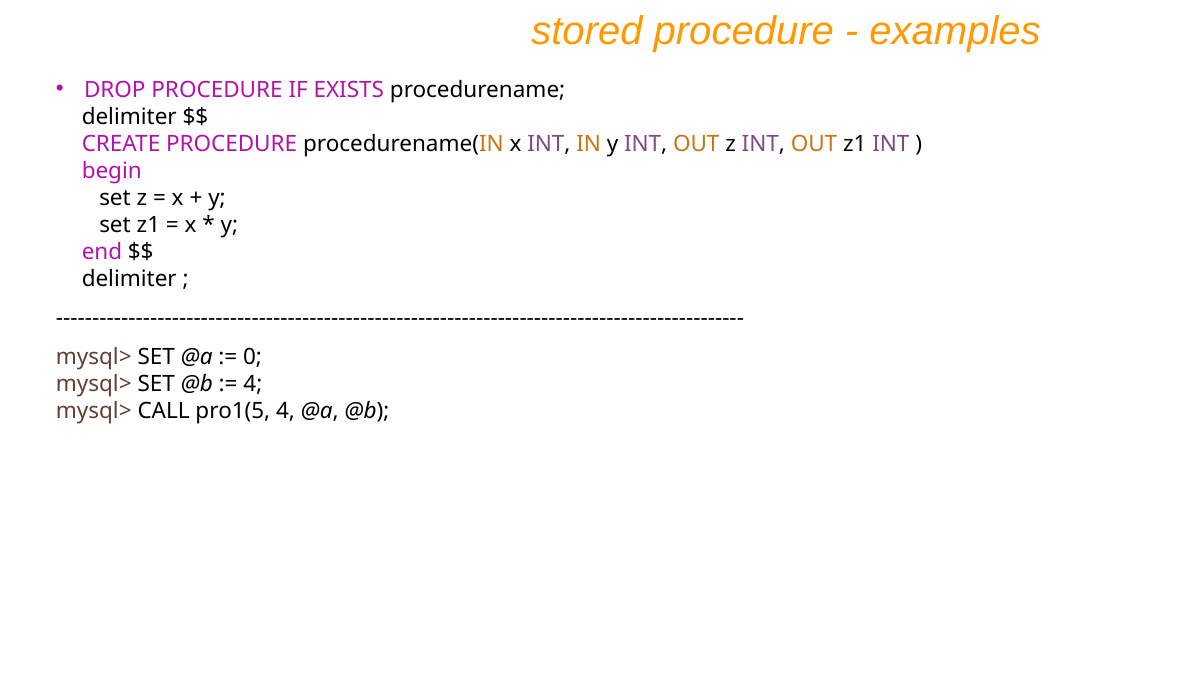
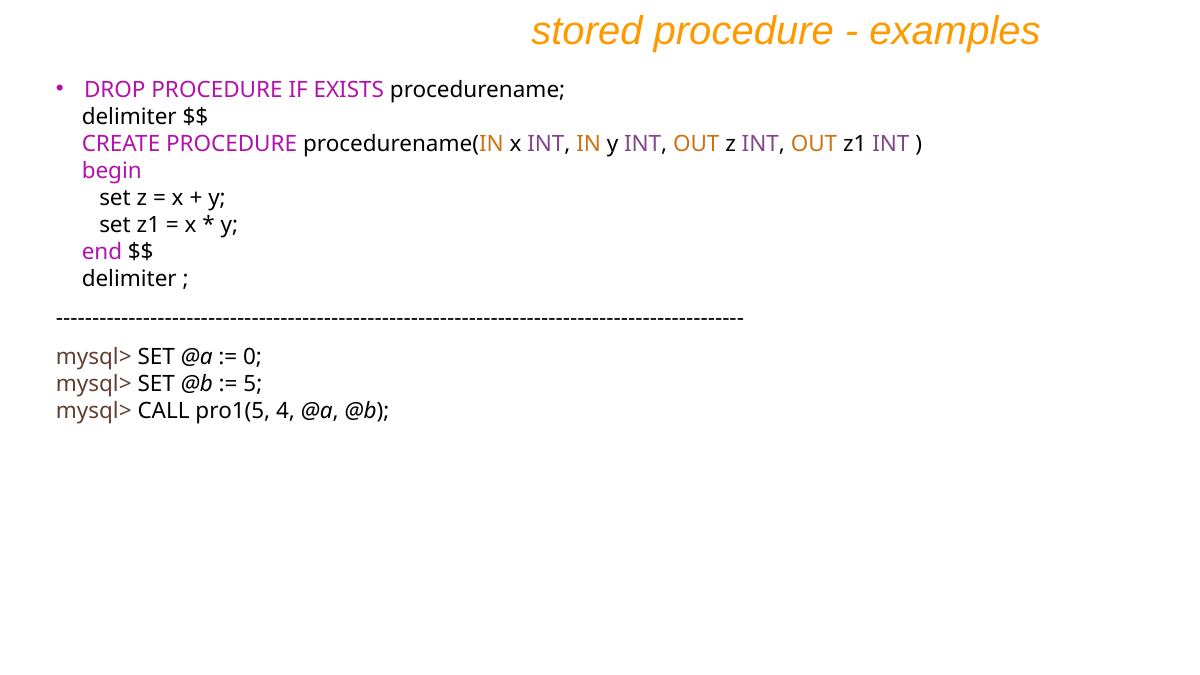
4 at (253, 384): 4 -> 5
